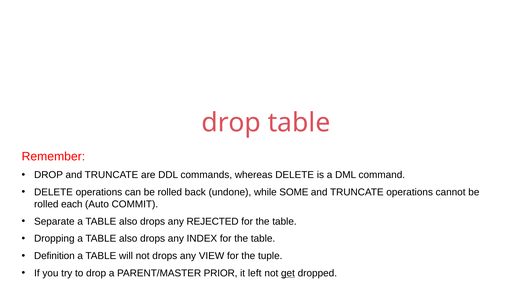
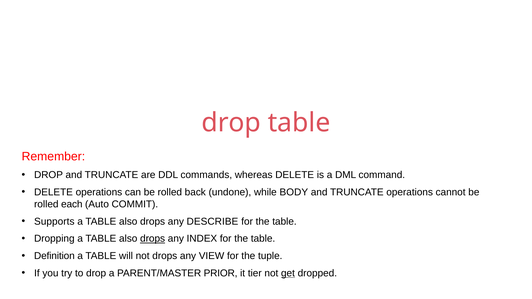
SOME: SOME -> BODY
Separate: Separate -> Supports
REJECTED: REJECTED -> DESCRIBE
drops at (153, 239) underline: none -> present
left: left -> tier
